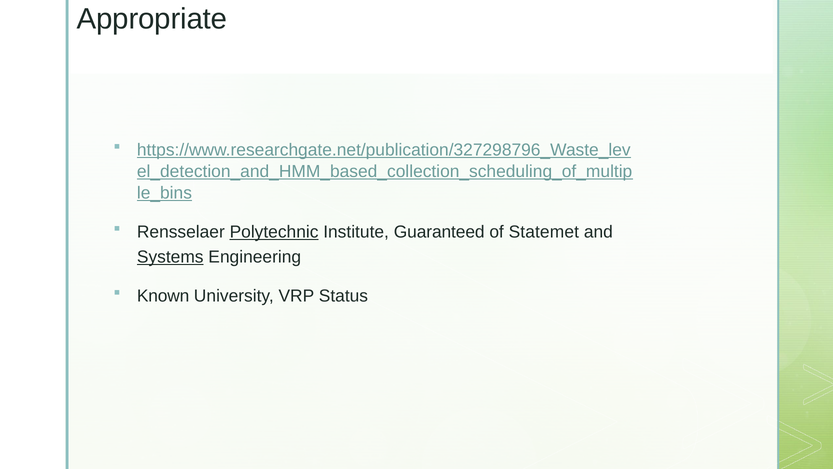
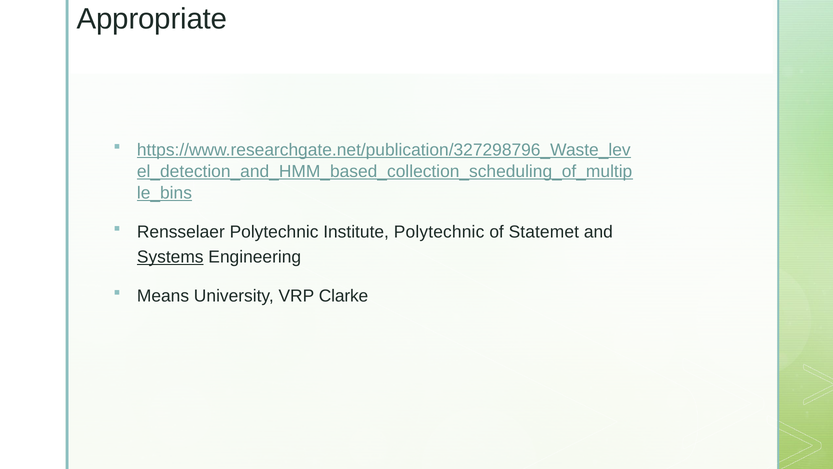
Polytechnic at (274, 232) underline: present -> none
Institute Guaranteed: Guaranteed -> Polytechnic
Known: Known -> Means
Status: Status -> Clarke
